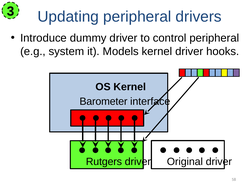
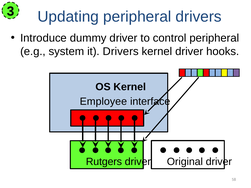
it Models: Models -> Drivers
Barometer: Barometer -> Employee
